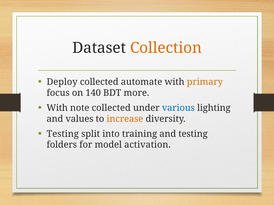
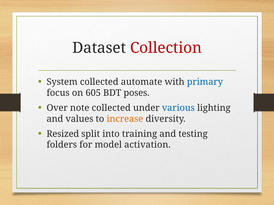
Collection colour: orange -> red
Deploy: Deploy -> System
primary colour: orange -> blue
140: 140 -> 605
more: more -> poses
With at (57, 108): With -> Over
Testing at (63, 134): Testing -> Resized
